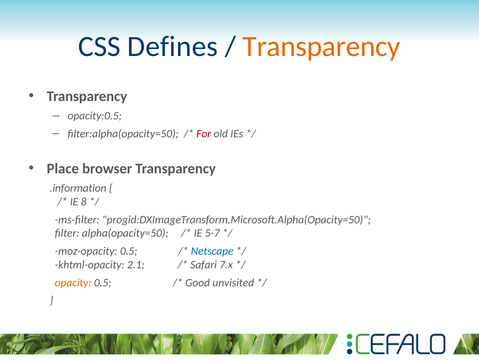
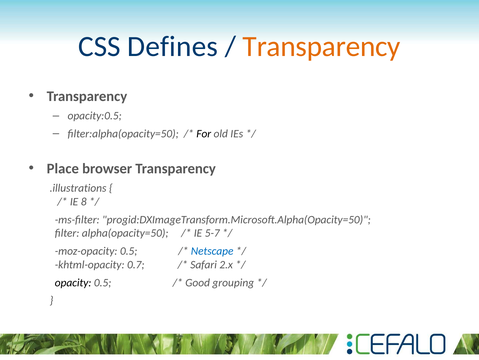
For colour: red -> black
.information: .information -> .illustrations
2.1: 2.1 -> 0.7
7.x: 7.x -> 2.x
opacity colour: orange -> black
unvisited: unvisited -> grouping
